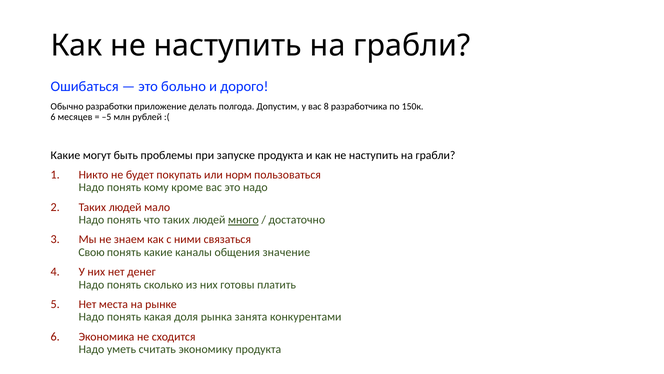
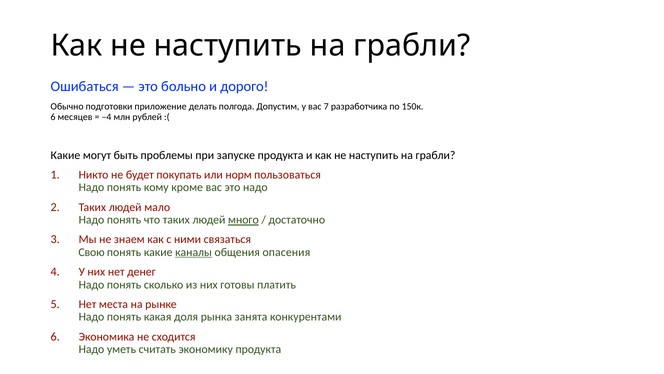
разработки: разработки -> подготовки
8: 8 -> 7
–5: –5 -> –4
каналы underline: none -> present
значение: значение -> опасения
